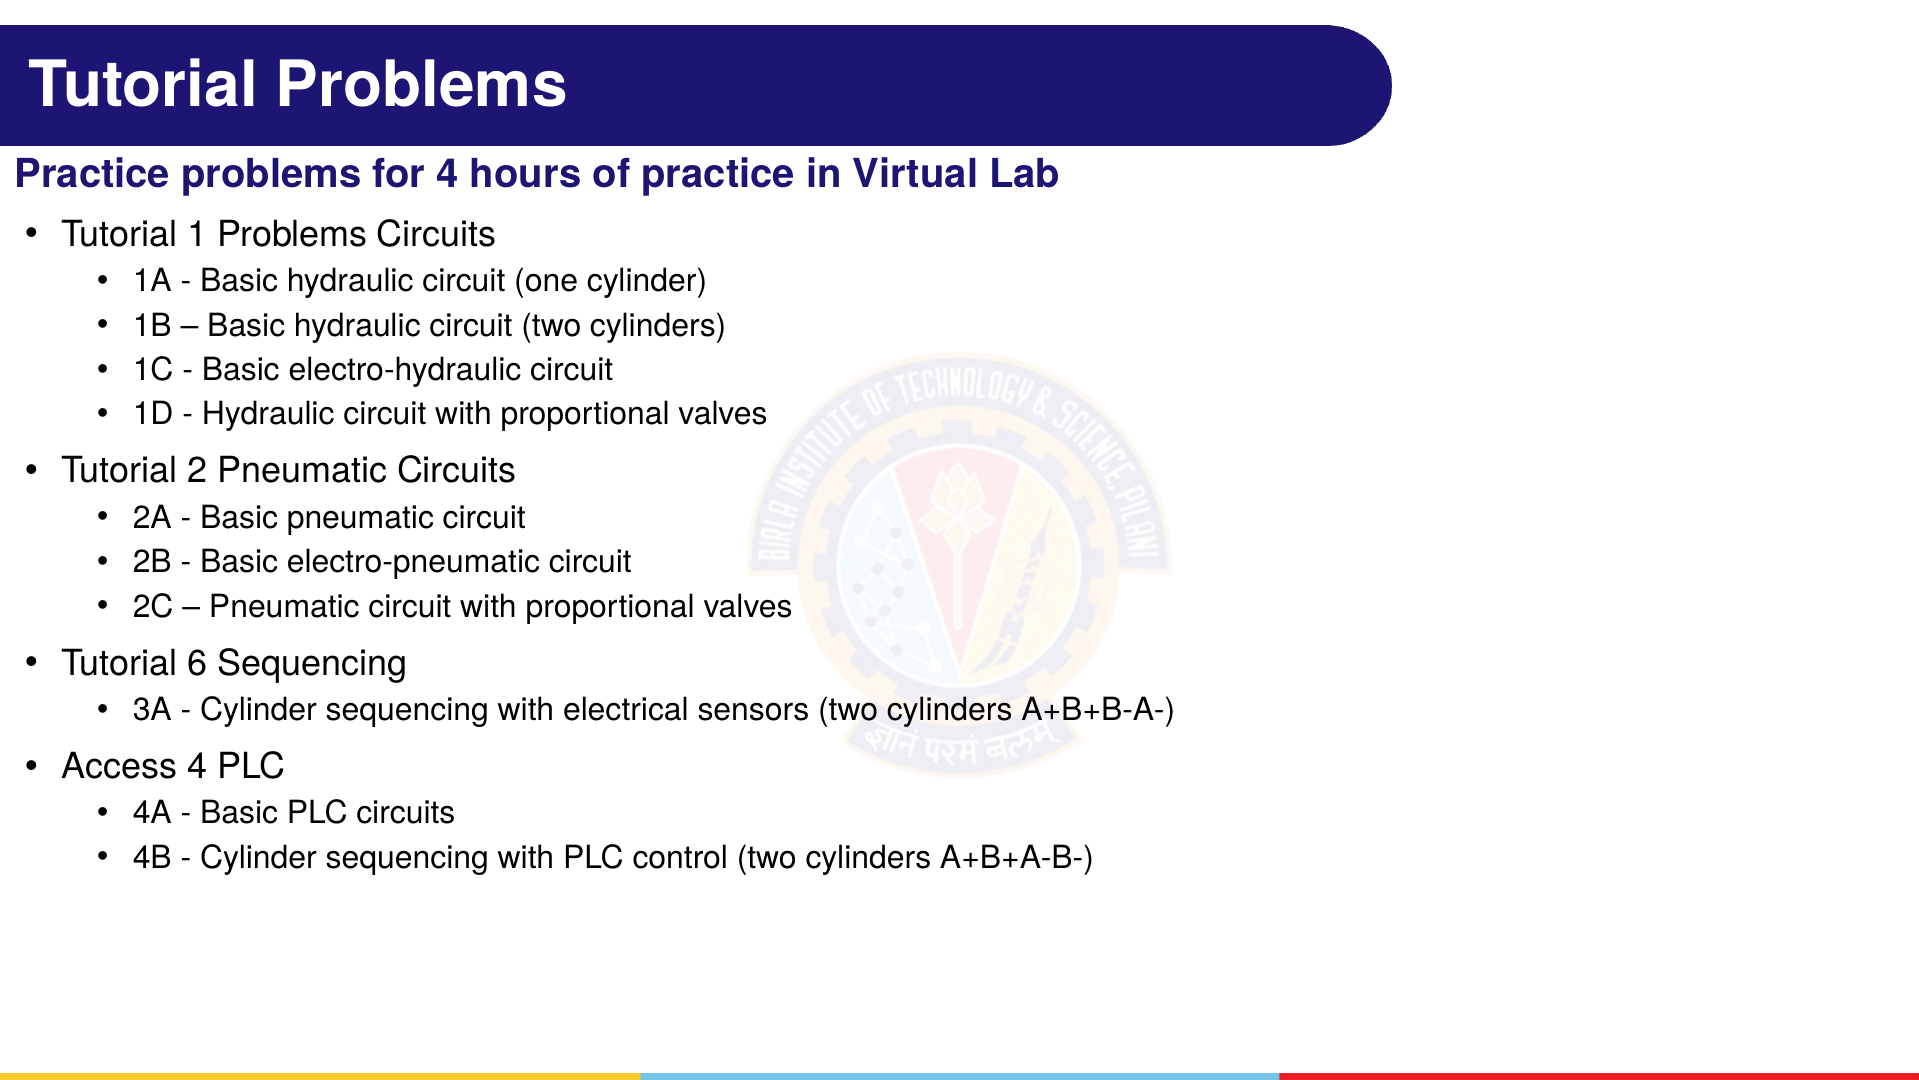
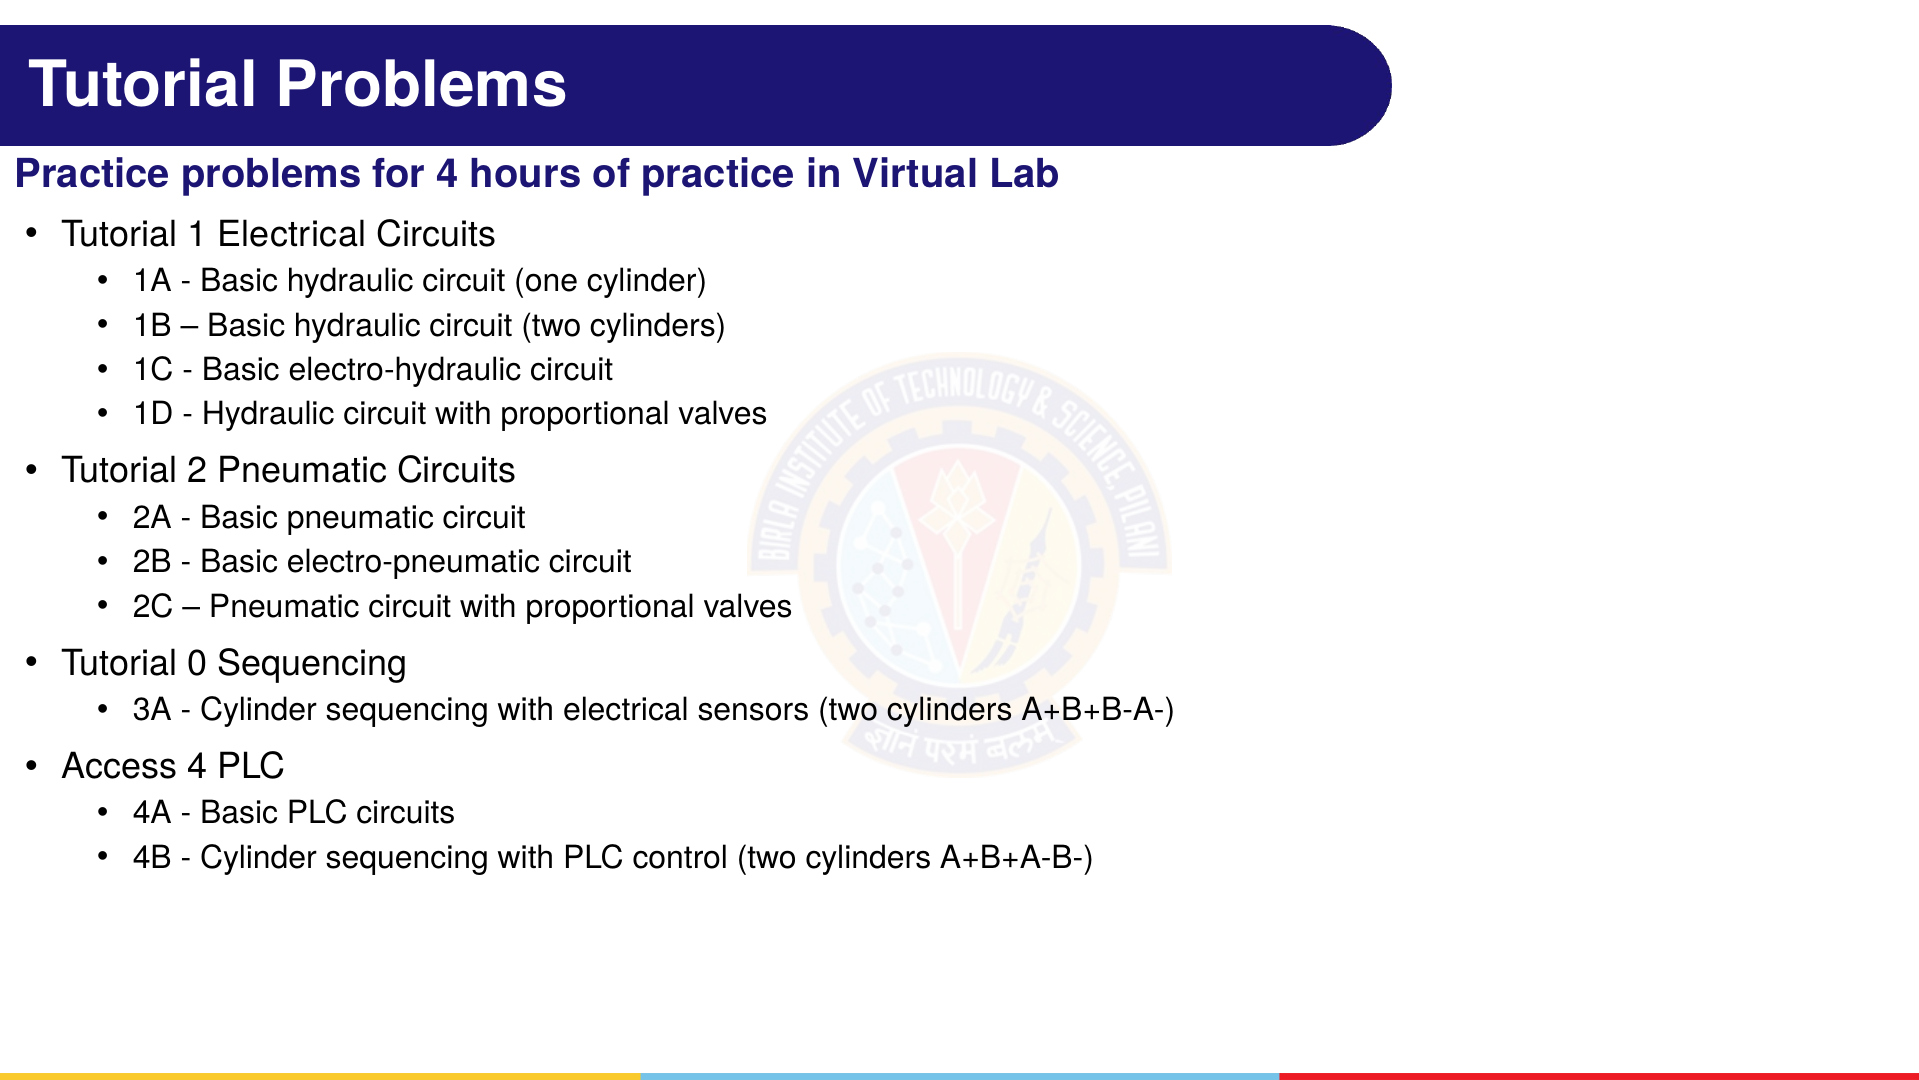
1 Problems: Problems -> Electrical
6: 6 -> 0
